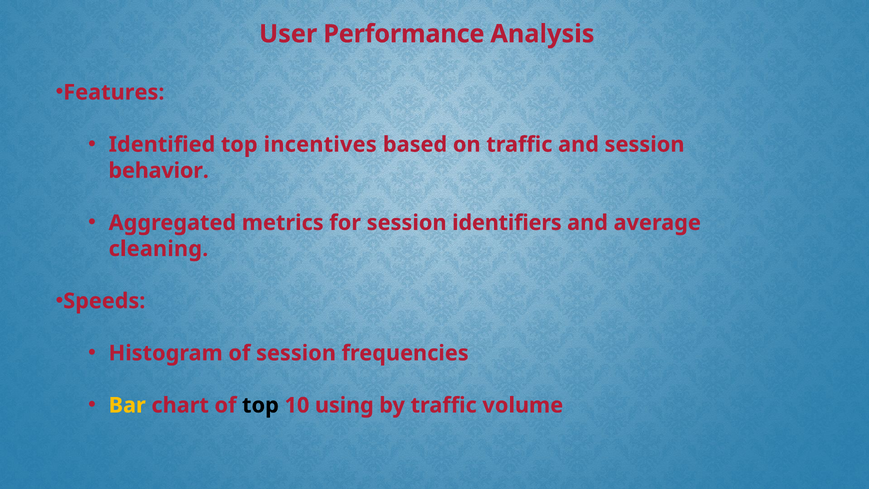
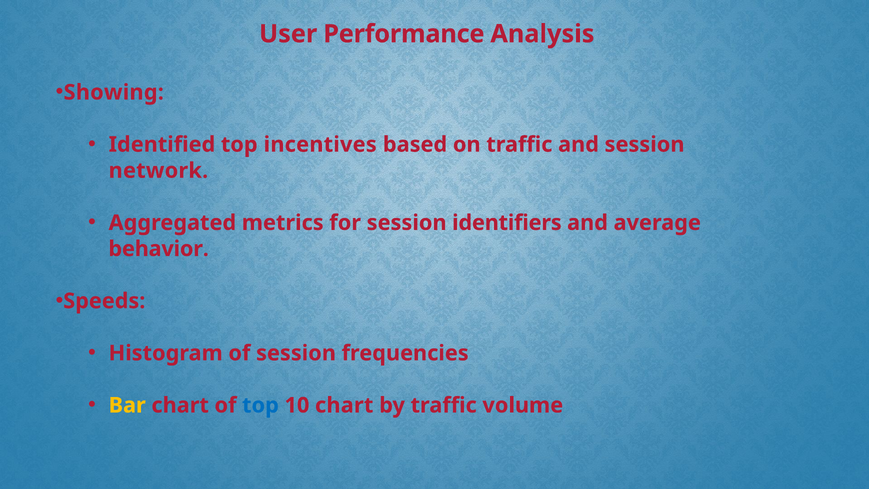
Features: Features -> Showing
behavior: behavior -> network
cleaning: cleaning -> behavior
top at (260, 405) colour: black -> blue
10 using: using -> chart
